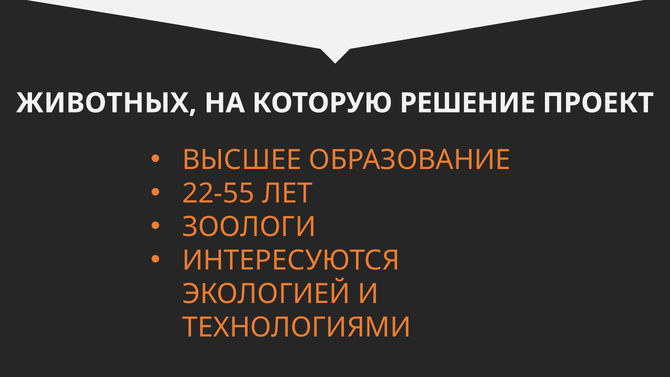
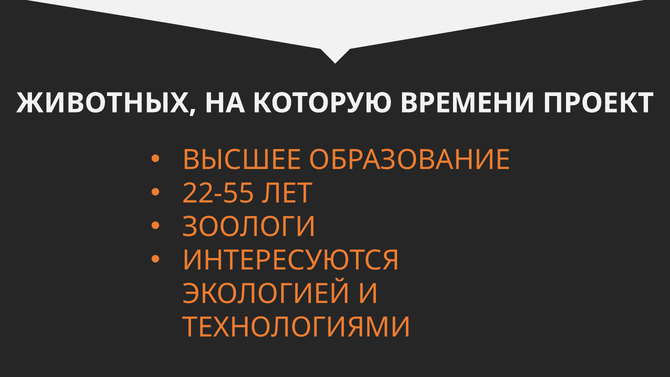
РЕШЕНИЕ: РЕШЕНИЕ -> ВРЕМЕНИ
